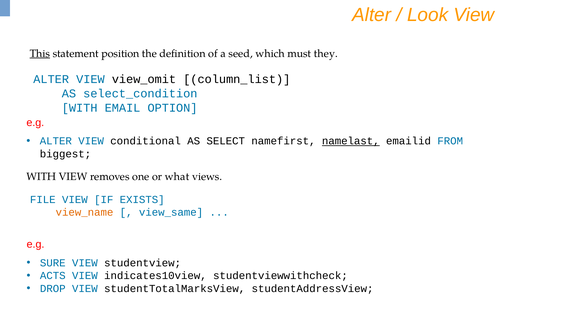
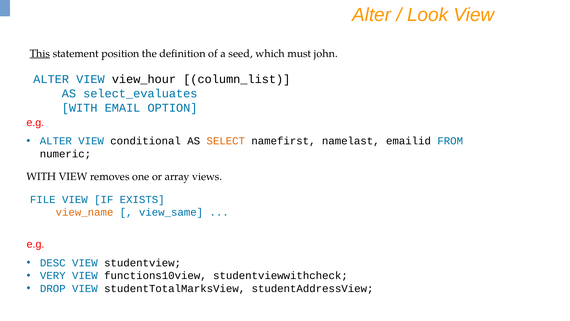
they: they -> john
view_omit: view_omit -> view_hour
select_condition: select_condition -> select_evaluates
SELECT colour: black -> orange
namelast underline: present -> none
biggest: biggest -> numeric
what: what -> array
SURE: SURE -> DESC
ACTS: ACTS -> VERY
indicates10view: indicates10view -> functions10view
